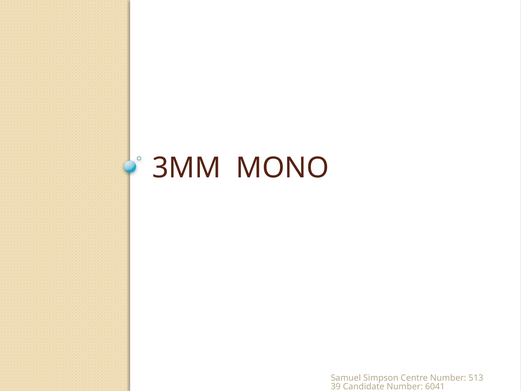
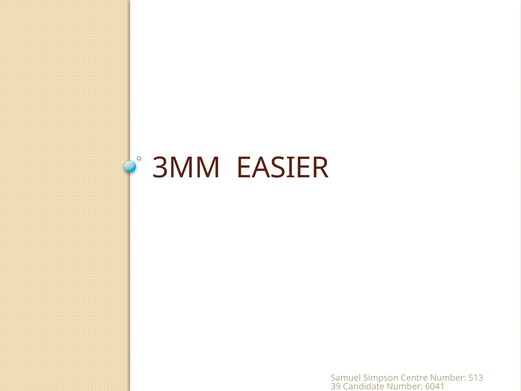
MONO: MONO -> EASIER
